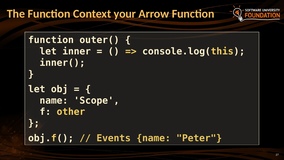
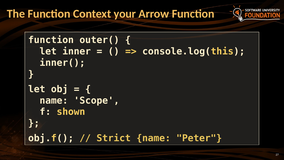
other: other -> shown
Events: Events -> Strict
